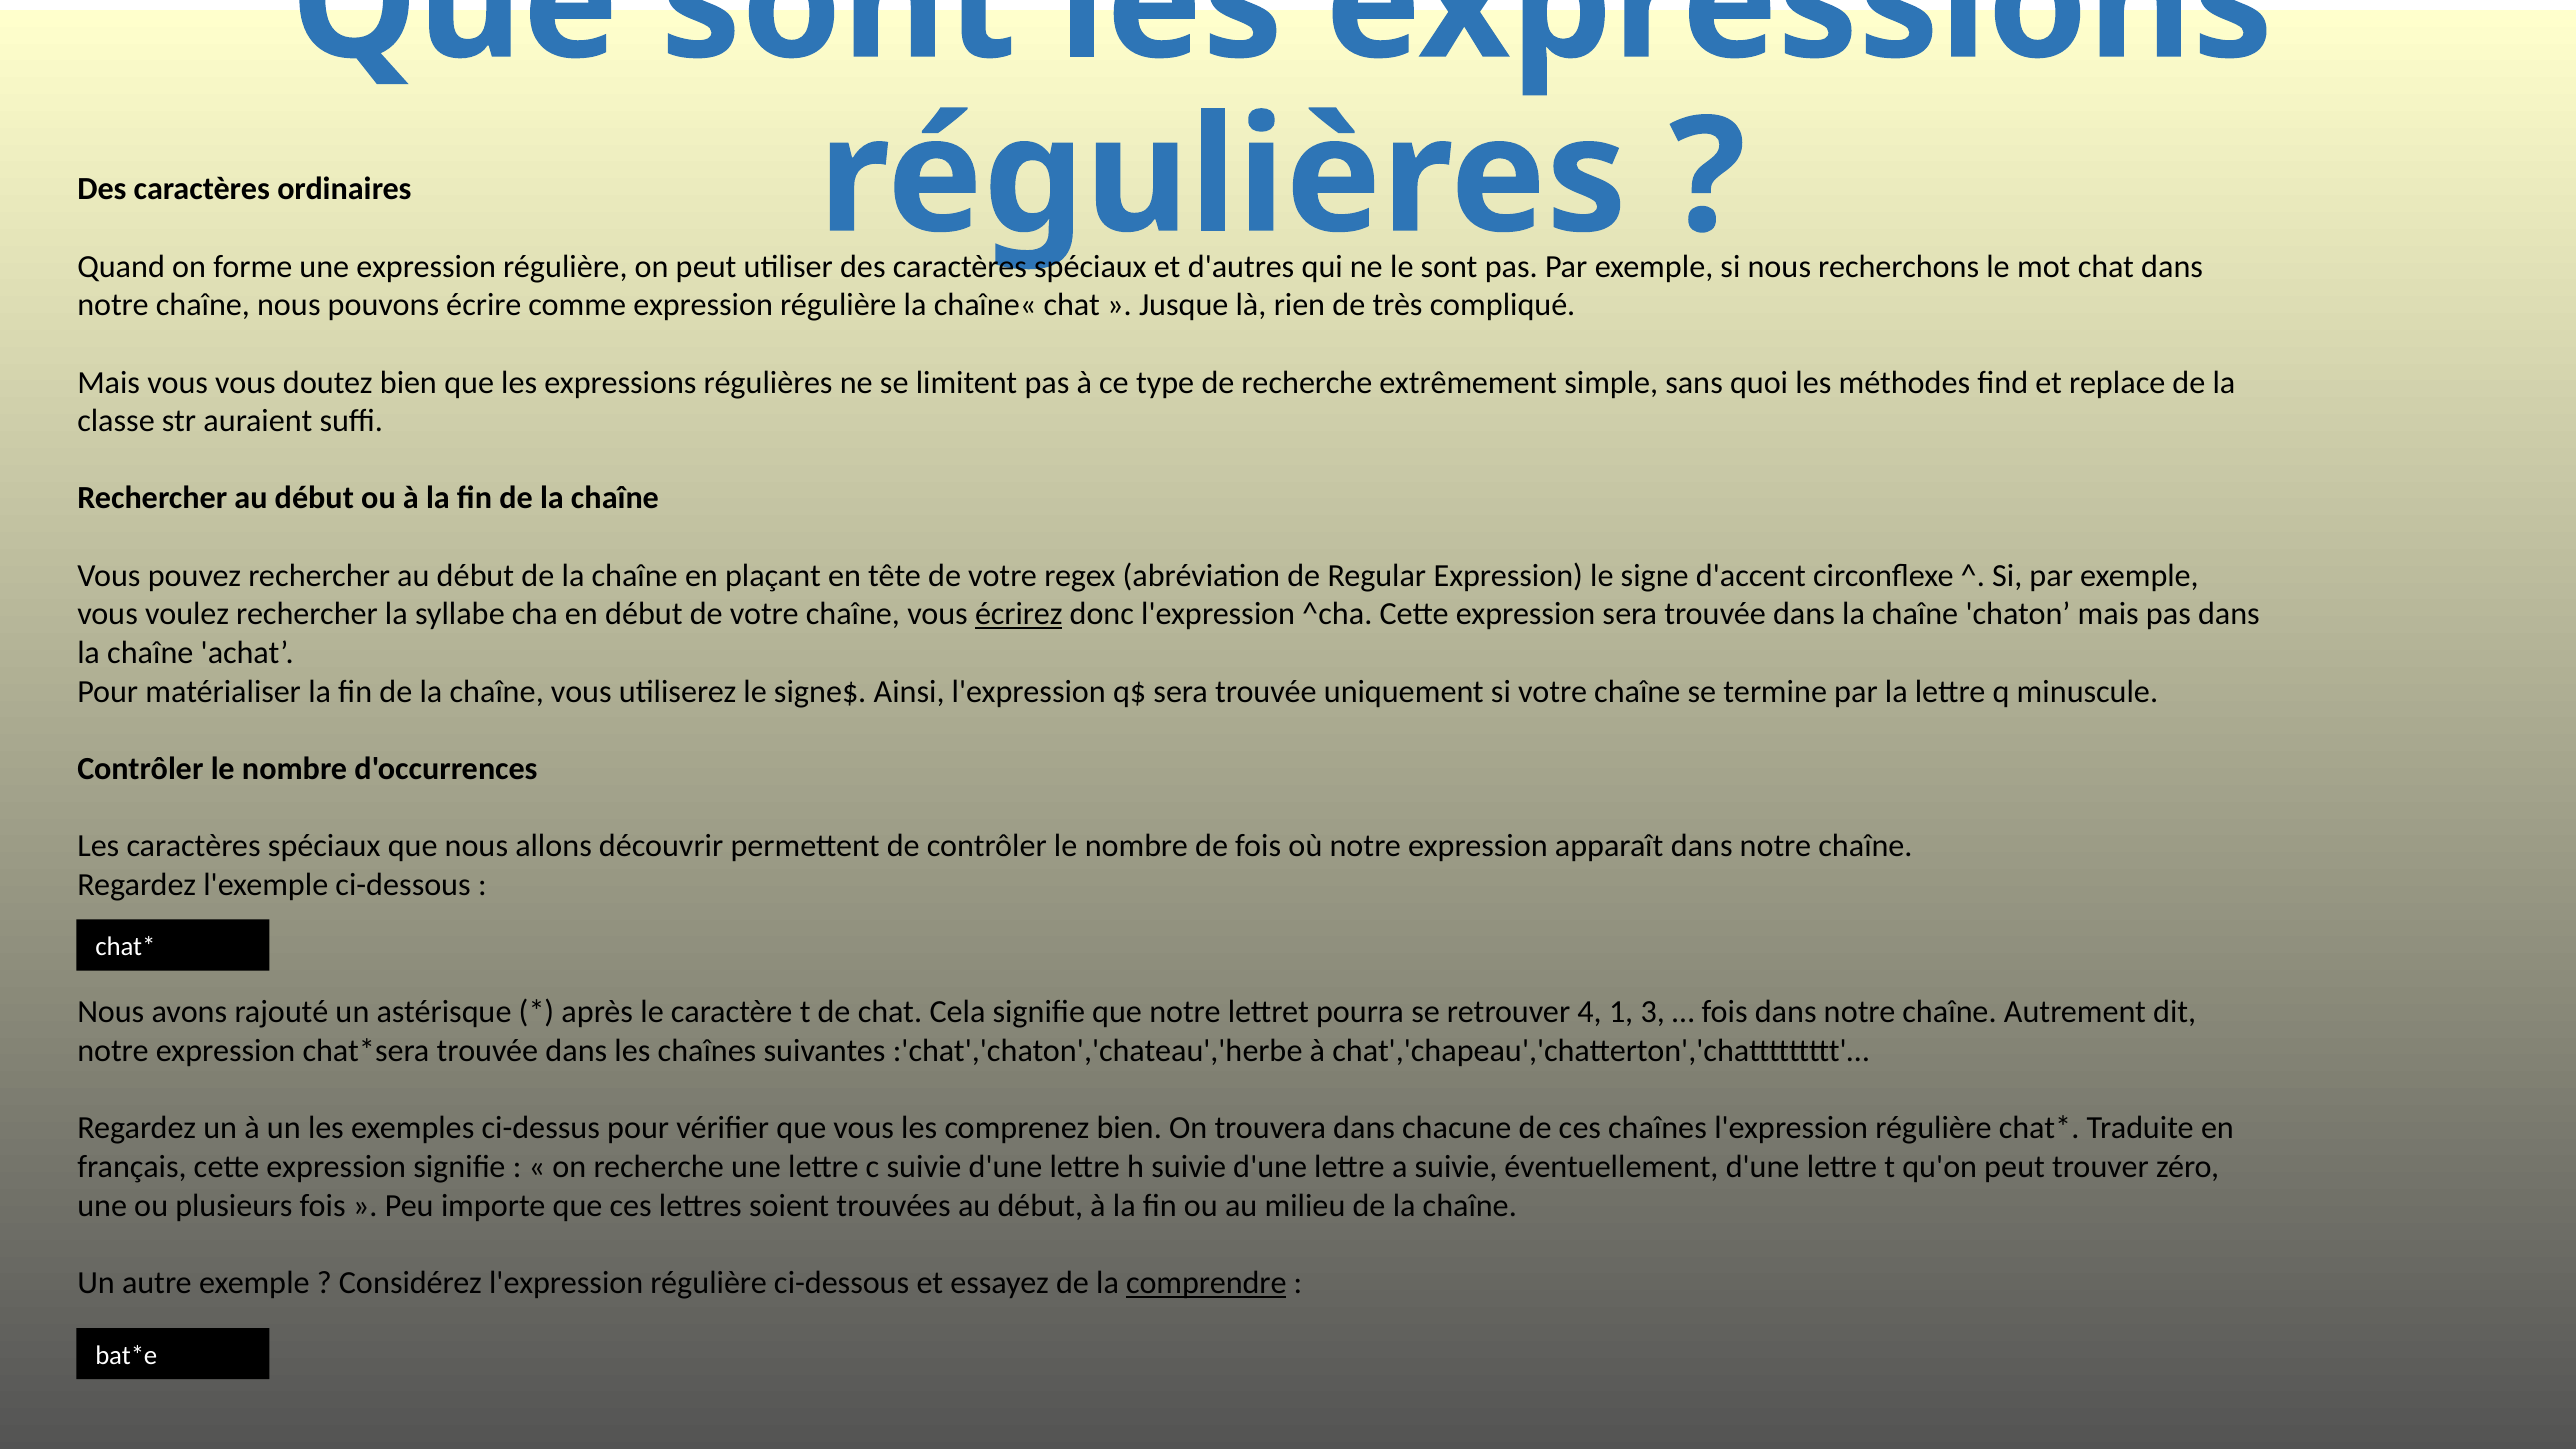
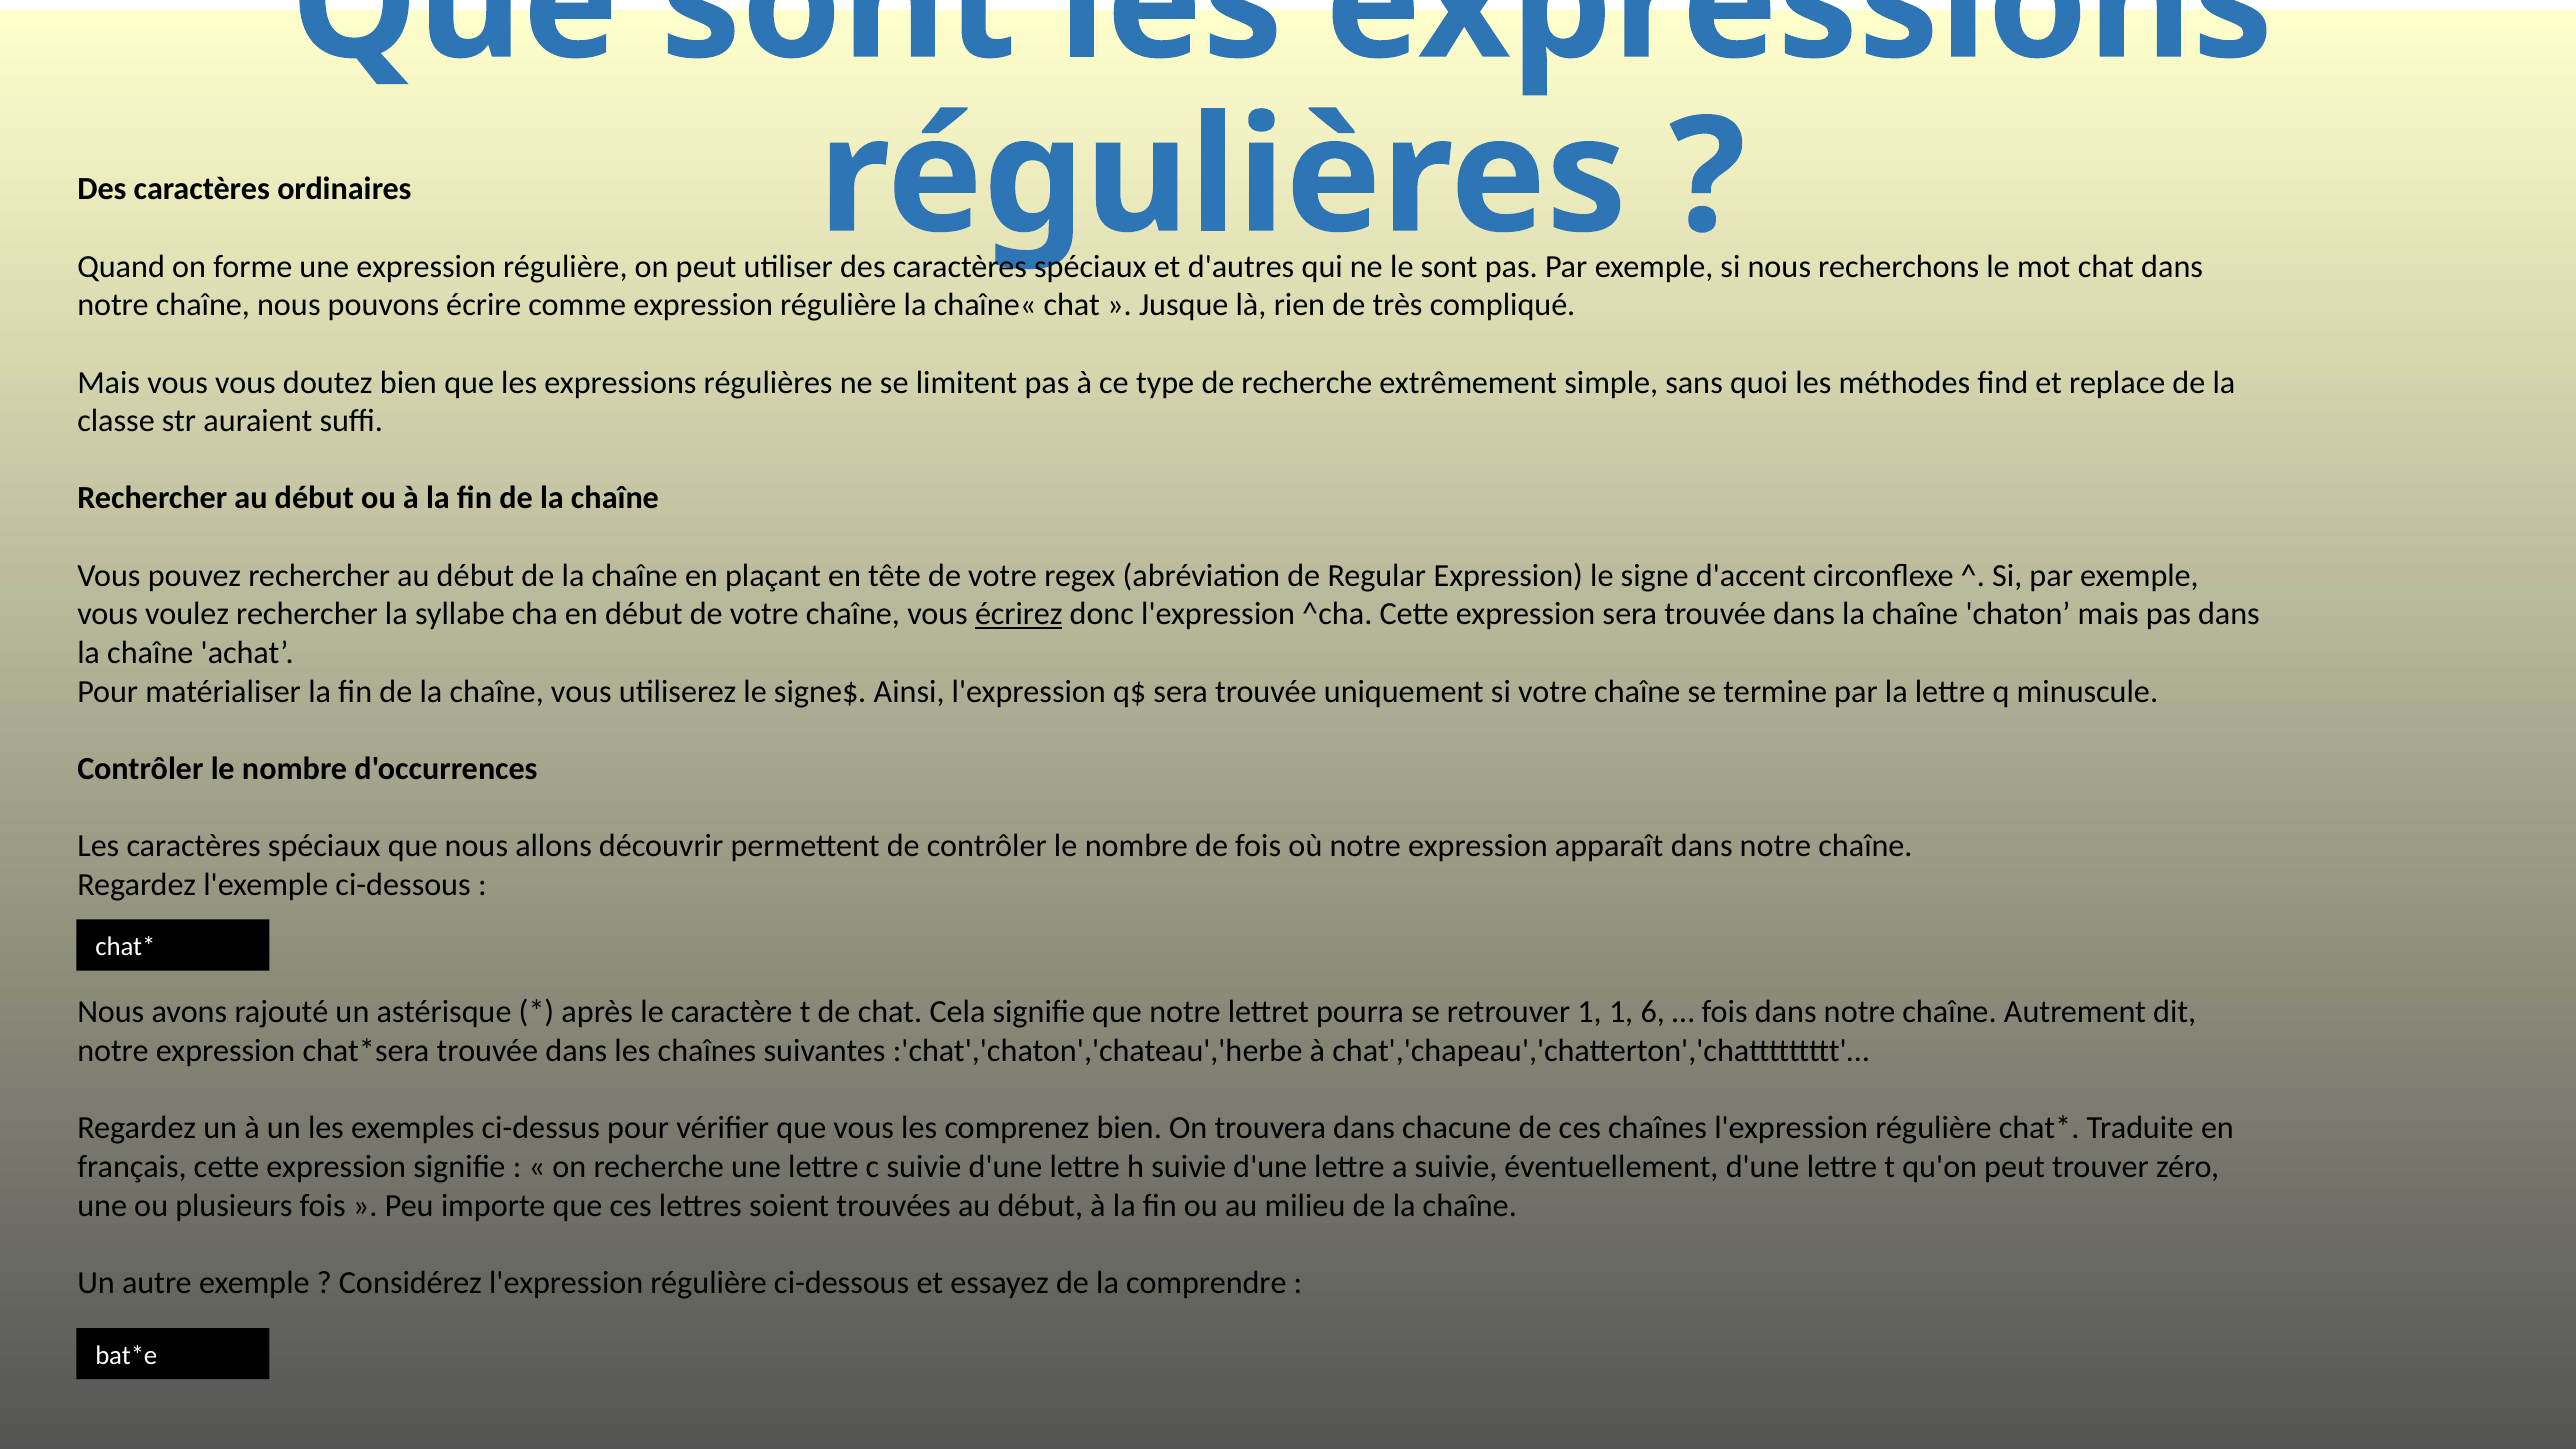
retrouver 4: 4 -> 1
3: 3 -> 6
comprendre underline: present -> none
